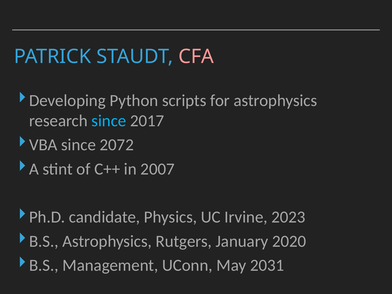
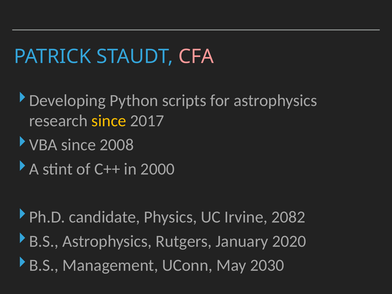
since at (109, 121) colour: light blue -> yellow
2072: 2072 -> 2008
2007: 2007 -> 2000
2023: 2023 -> 2082
2031: 2031 -> 2030
